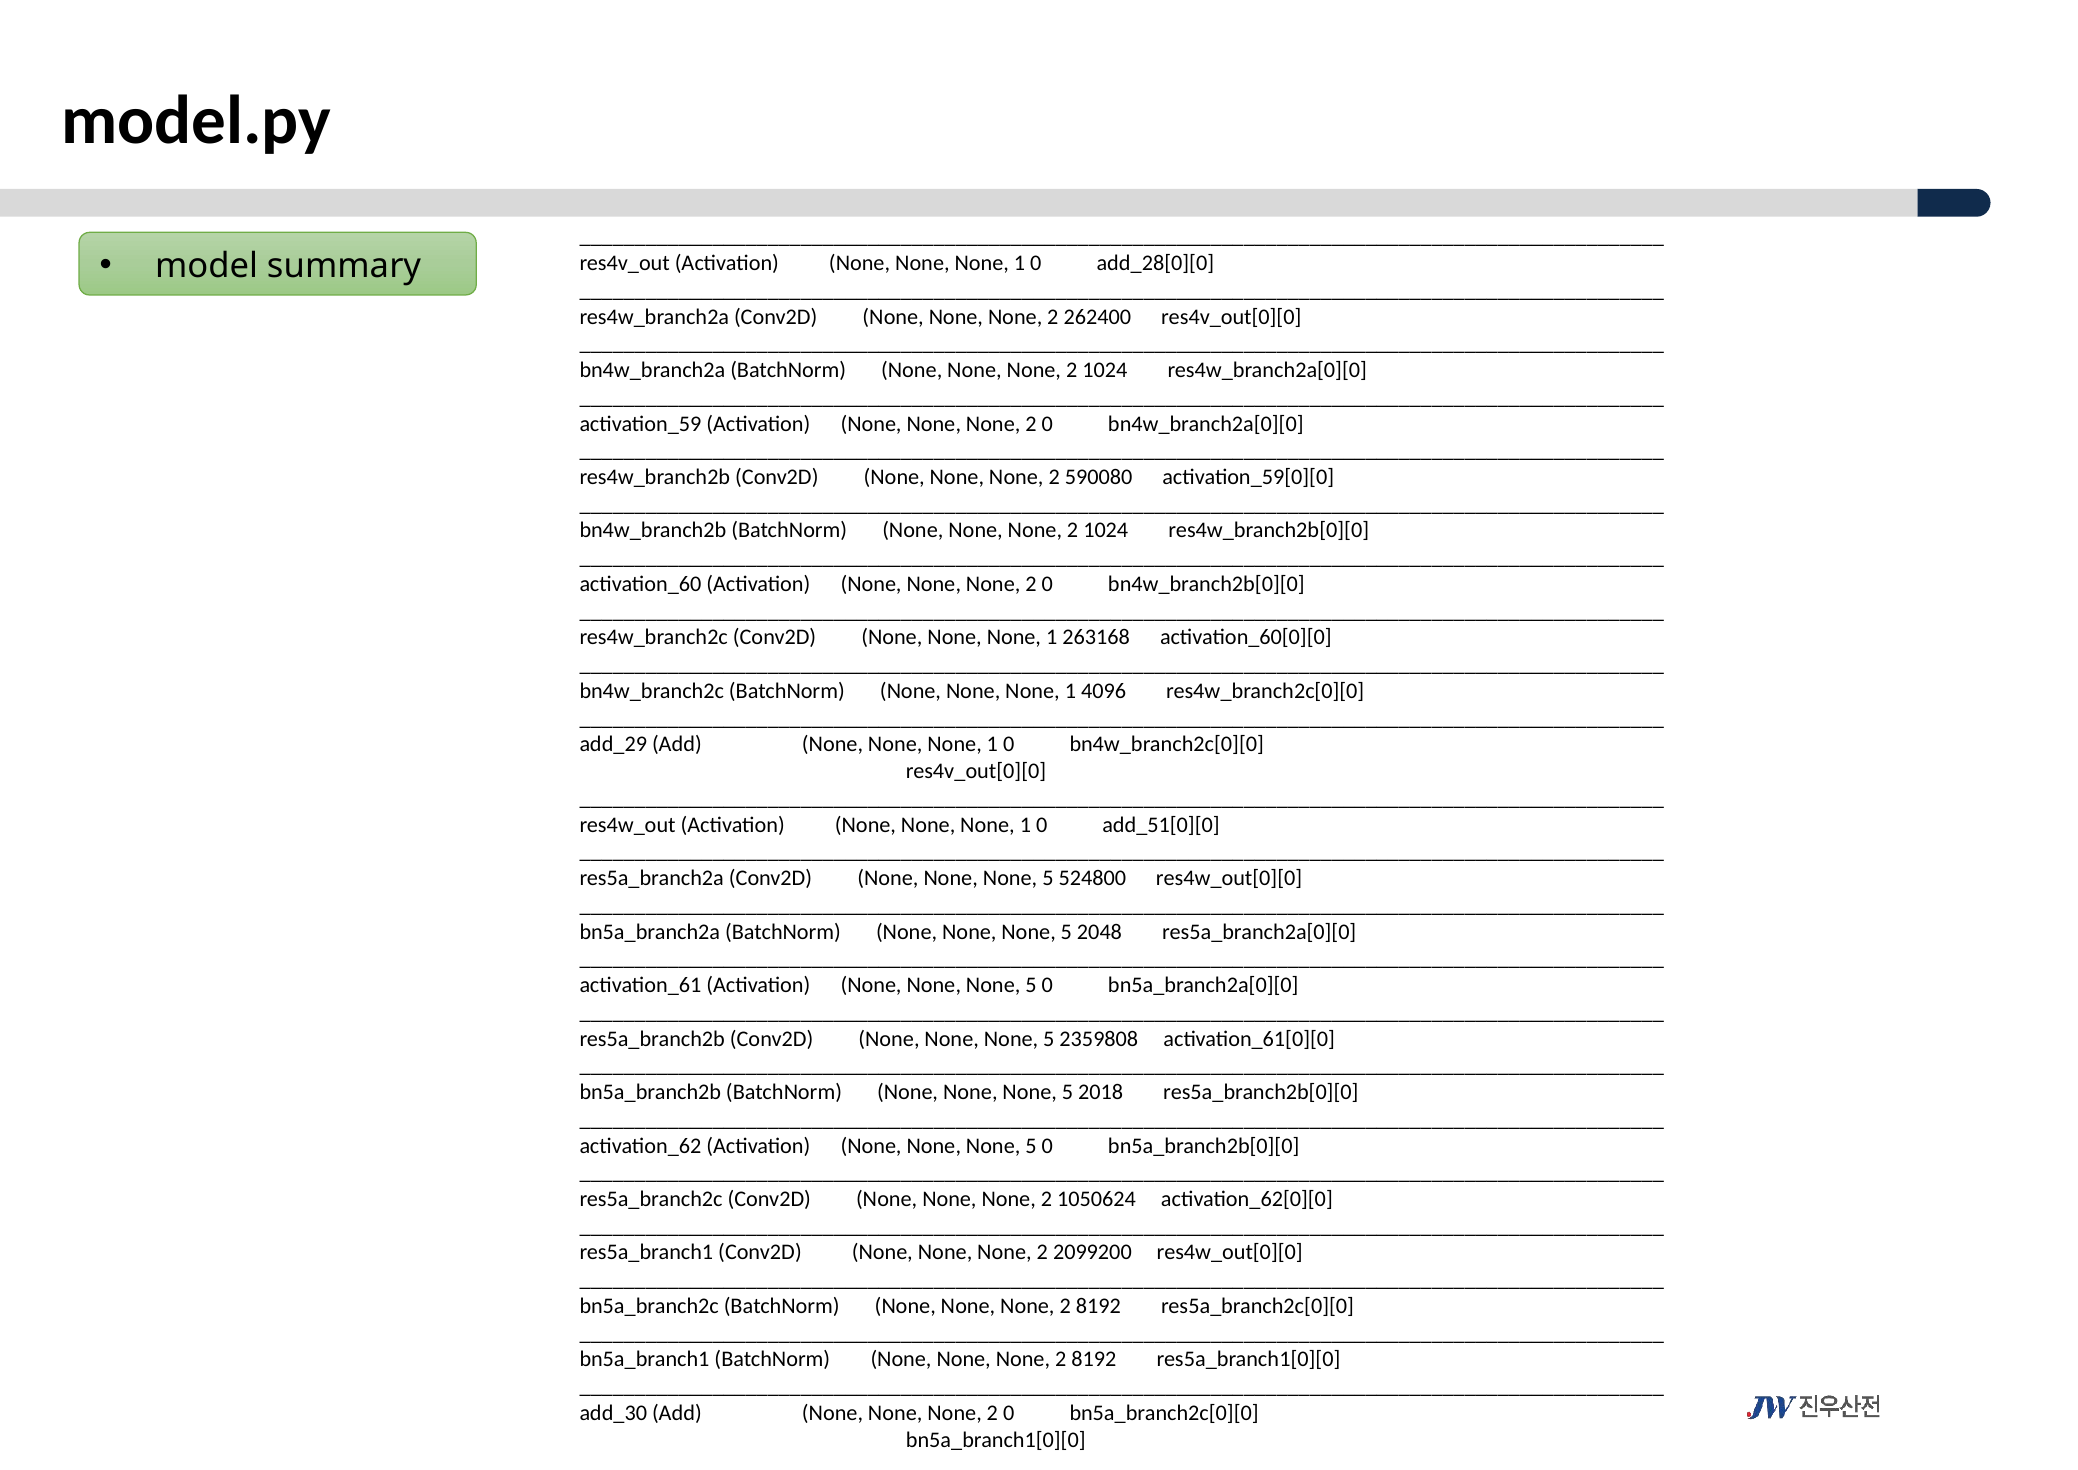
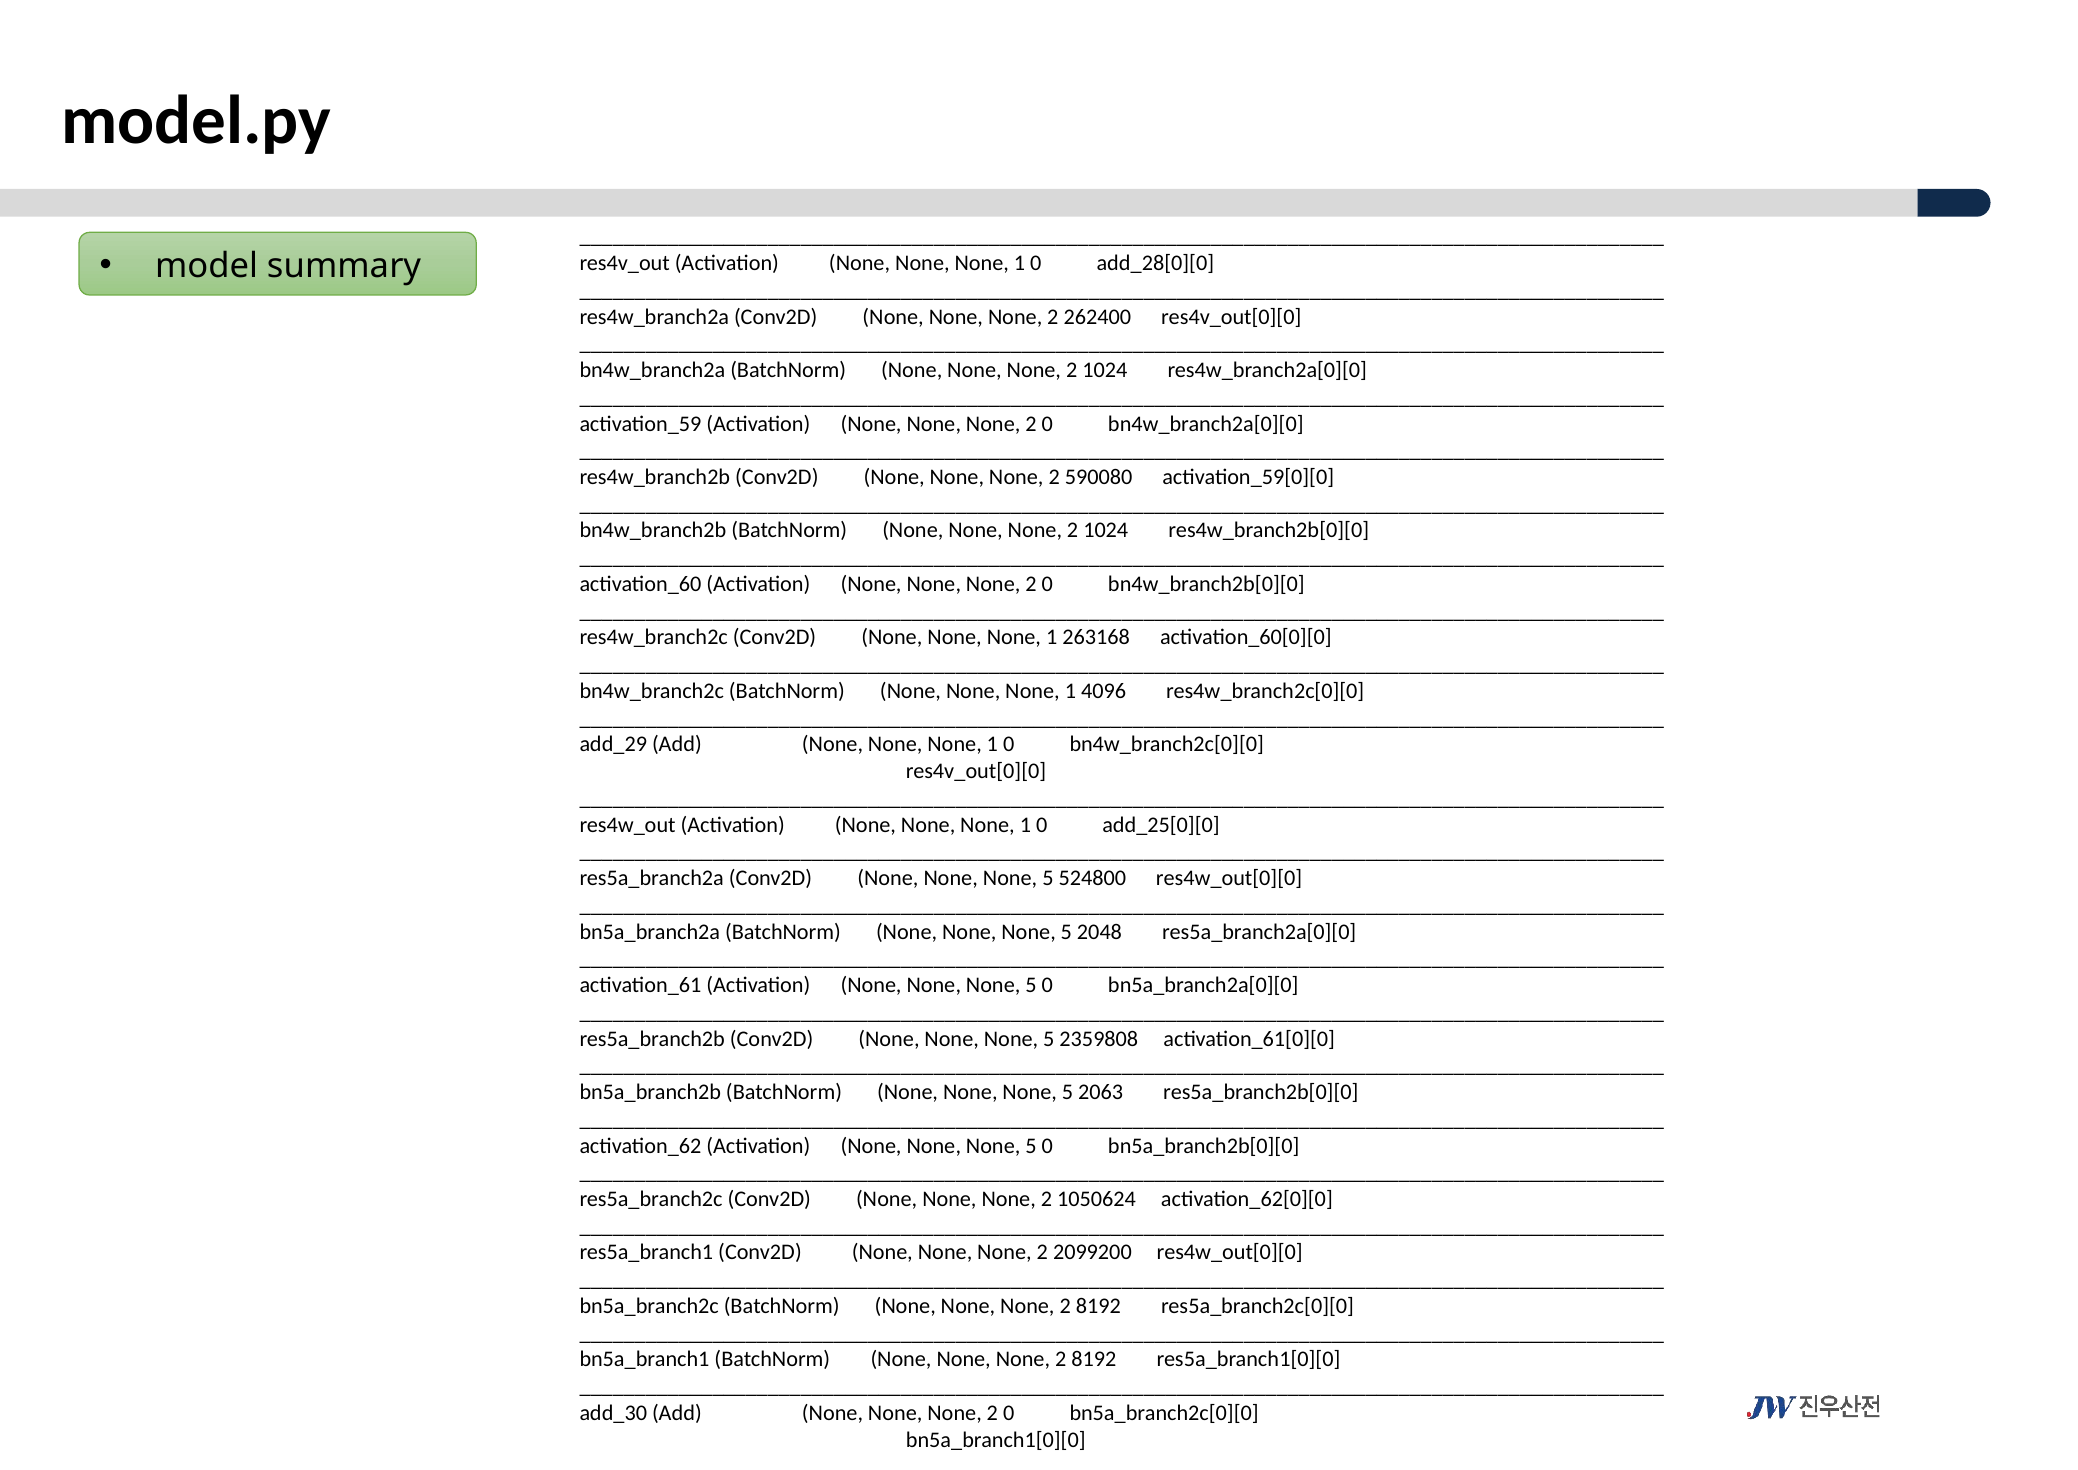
add_51[0][0: add_51[0][0 -> add_25[0][0
2018: 2018 -> 2063
